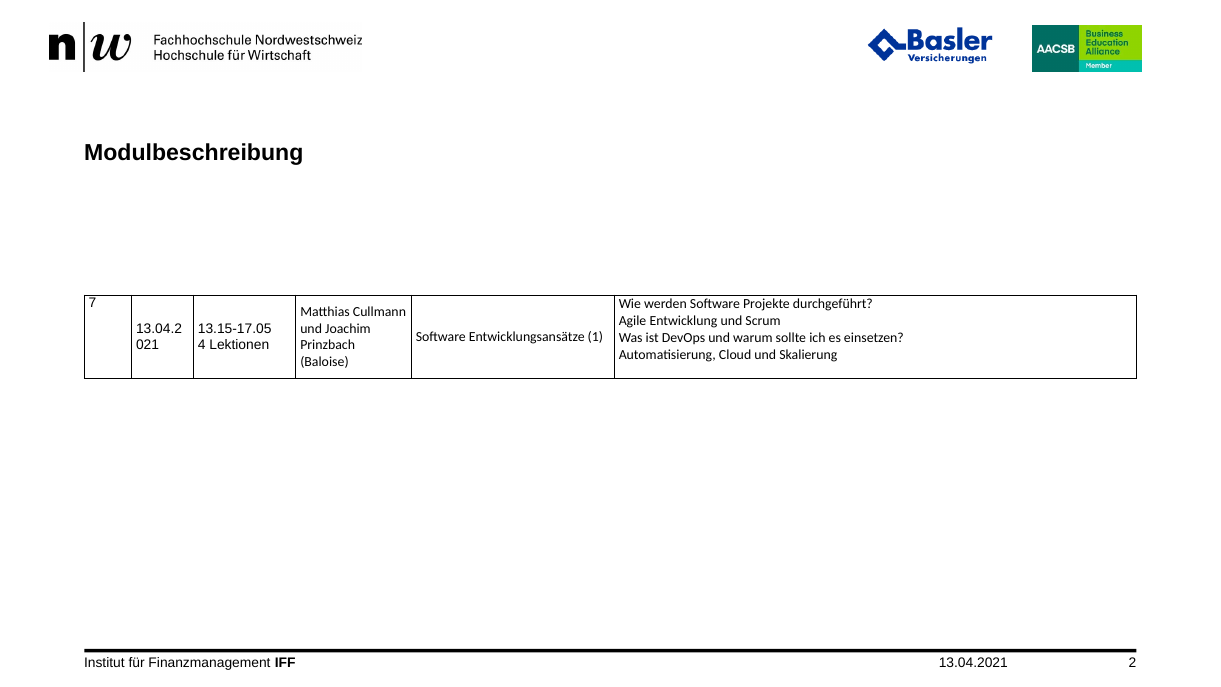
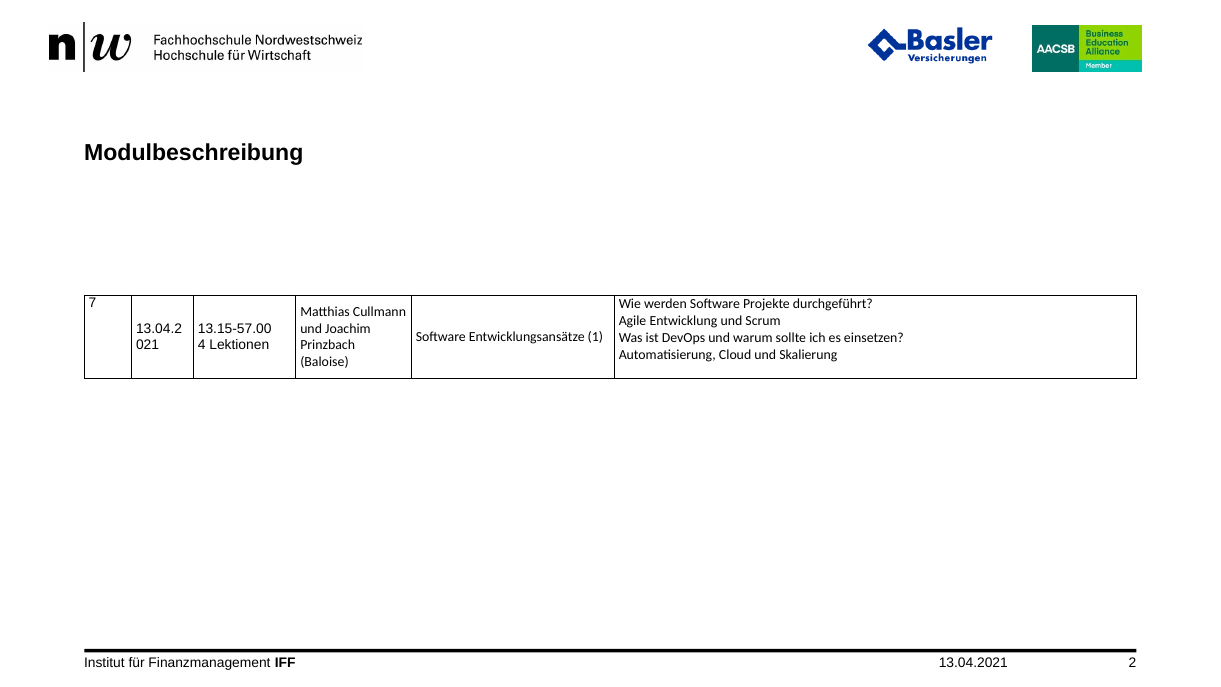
13.15-17.05: 13.15-17.05 -> 13.15-57.00
